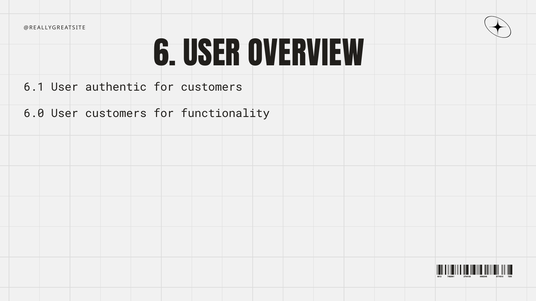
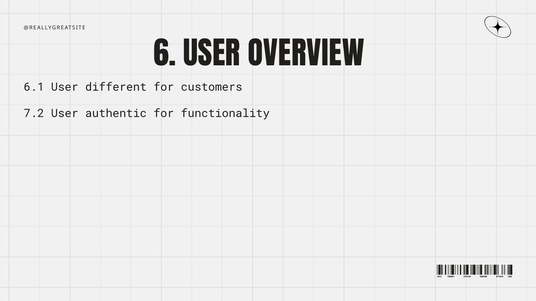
authentic: authentic -> different
6.0: 6.0 -> 7.2
User customers: customers -> authentic
